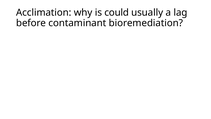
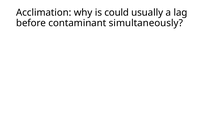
bioremediation: bioremediation -> simultaneously
